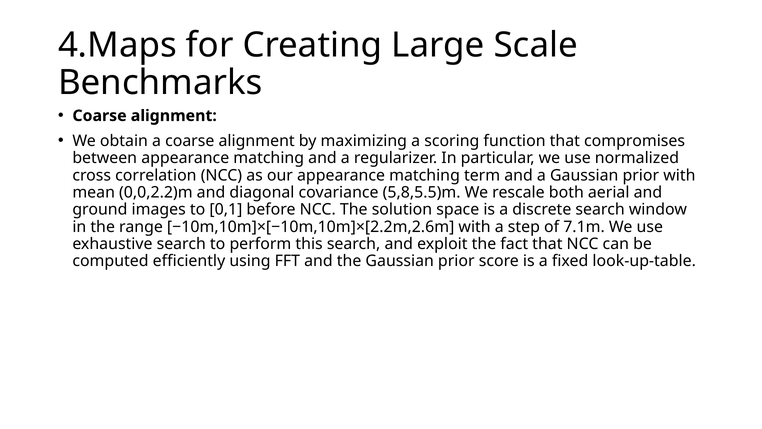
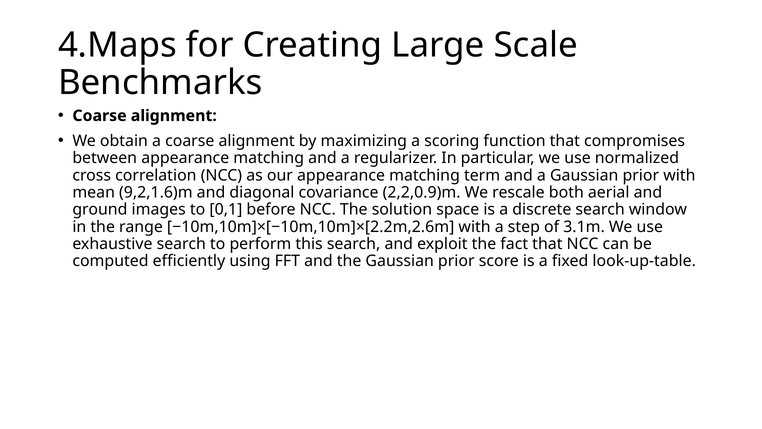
0,0,2.2)m: 0,0,2.2)m -> 9,2,1.6)m
5,8,5.5)m: 5,8,5.5)m -> 2,2,0.9)m
7.1m: 7.1m -> 3.1m
